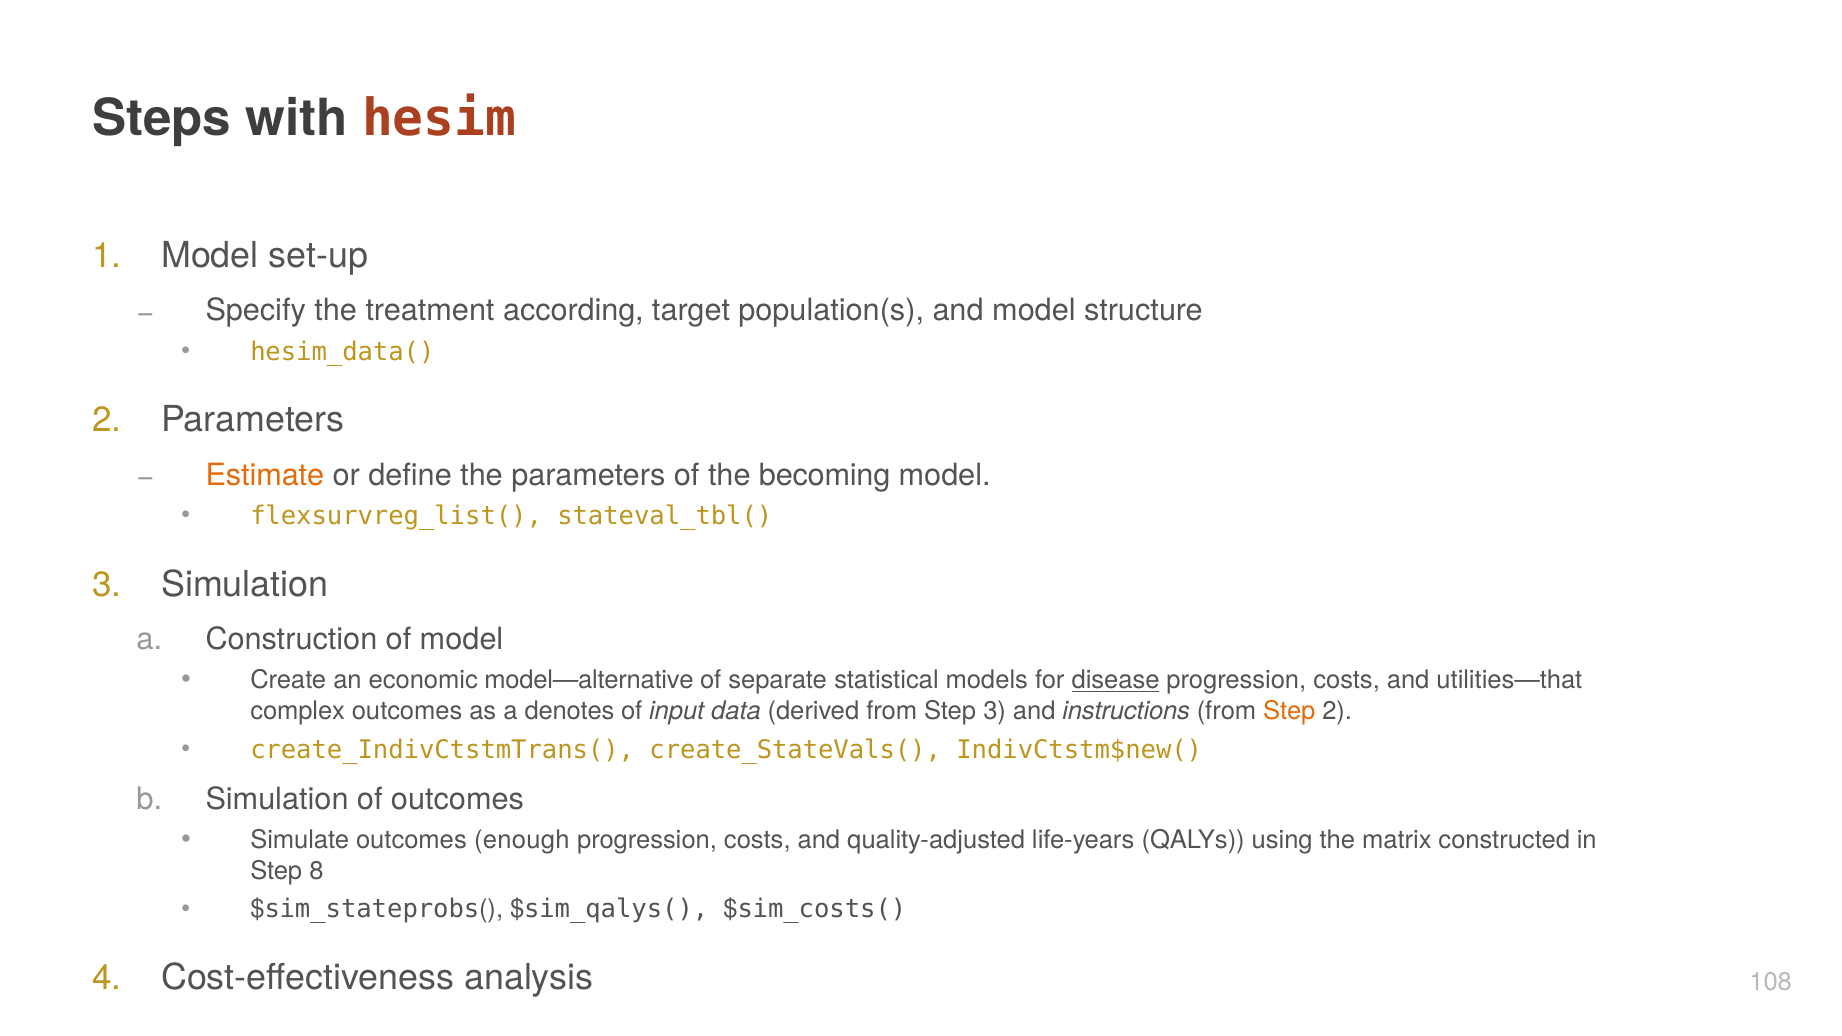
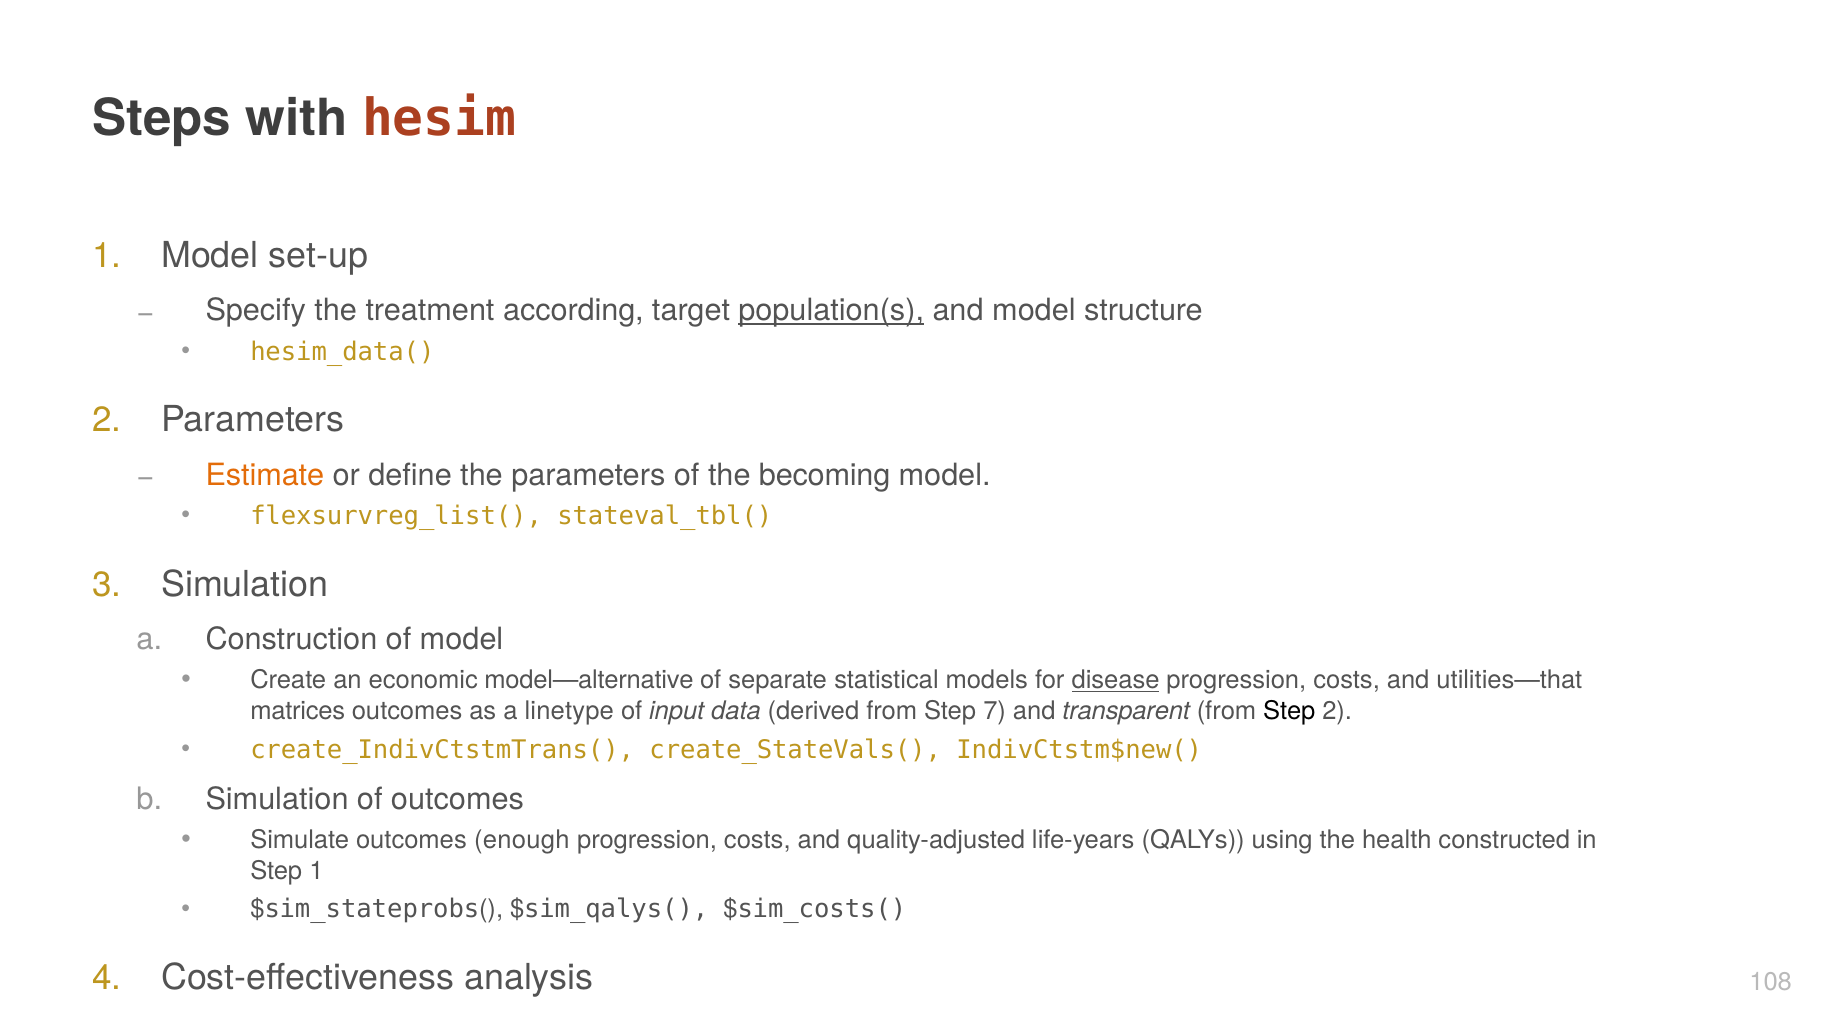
population(s underline: none -> present
complex: complex -> matrices
denotes: denotes -> linetype
Step 3: 3 -> 7
instructions: instructions -> transparent
Step at (1289, 711) colour: orange -> black
matrix: matrix -> health
Step 8: 8 -> 1
